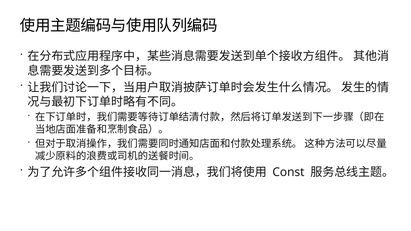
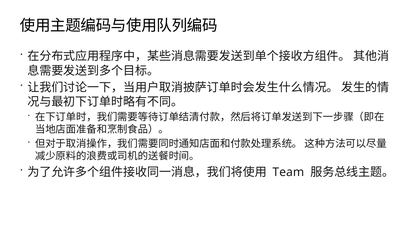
Const: Const -> Team
